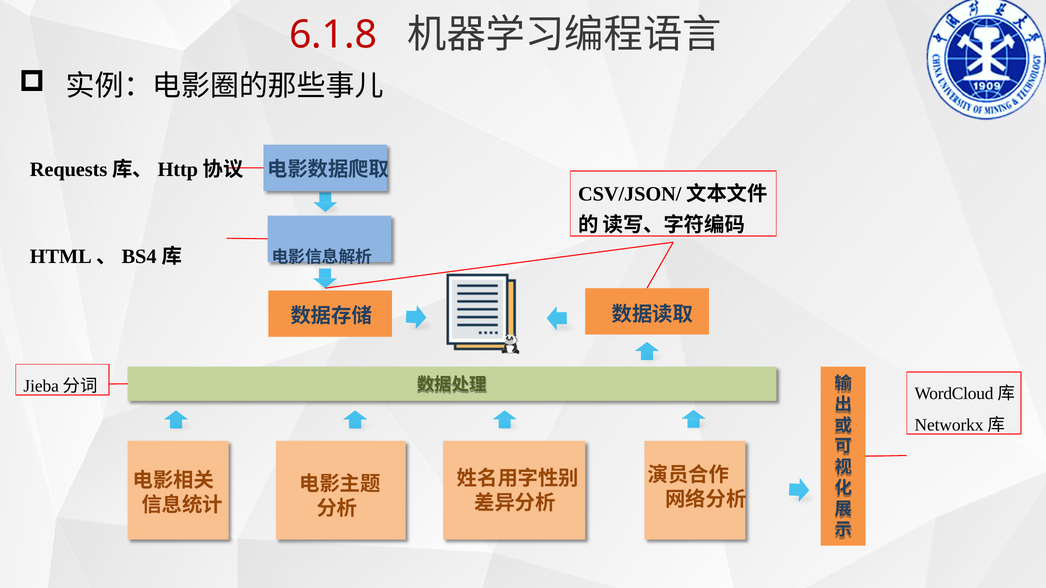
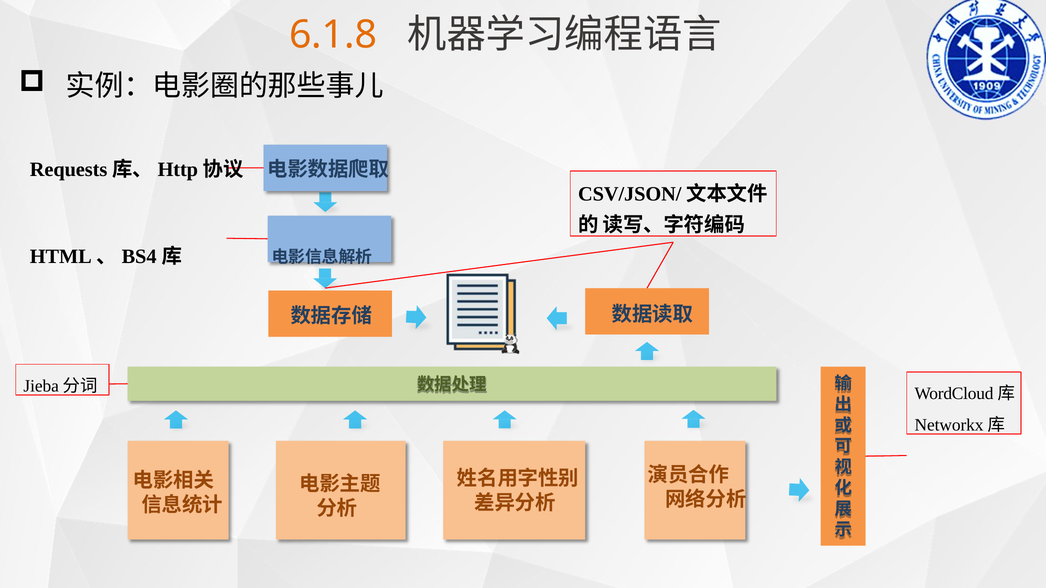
6.1.8 colour: red -> orange
